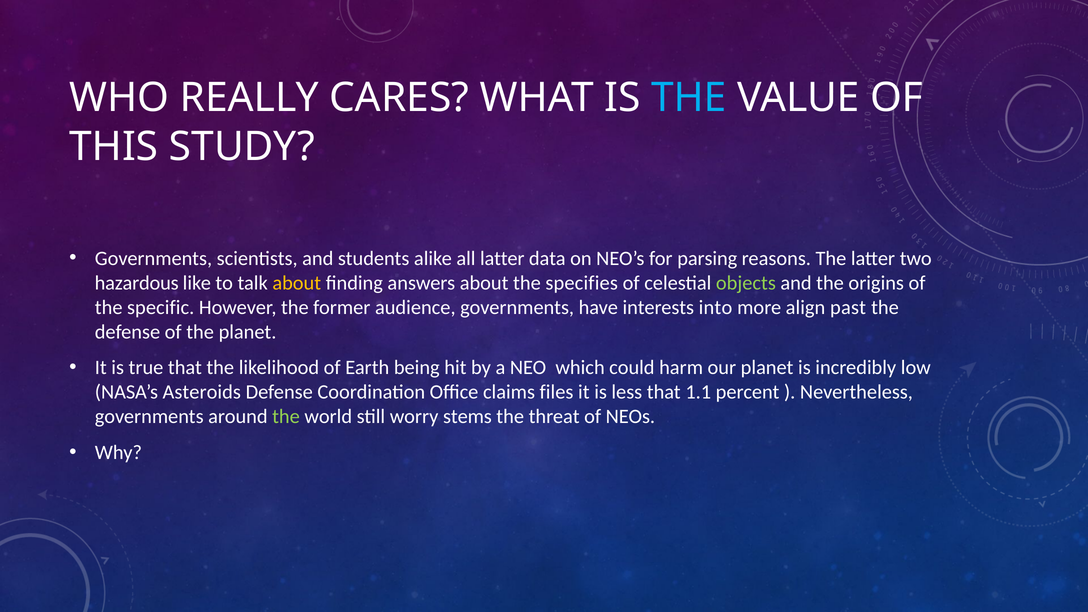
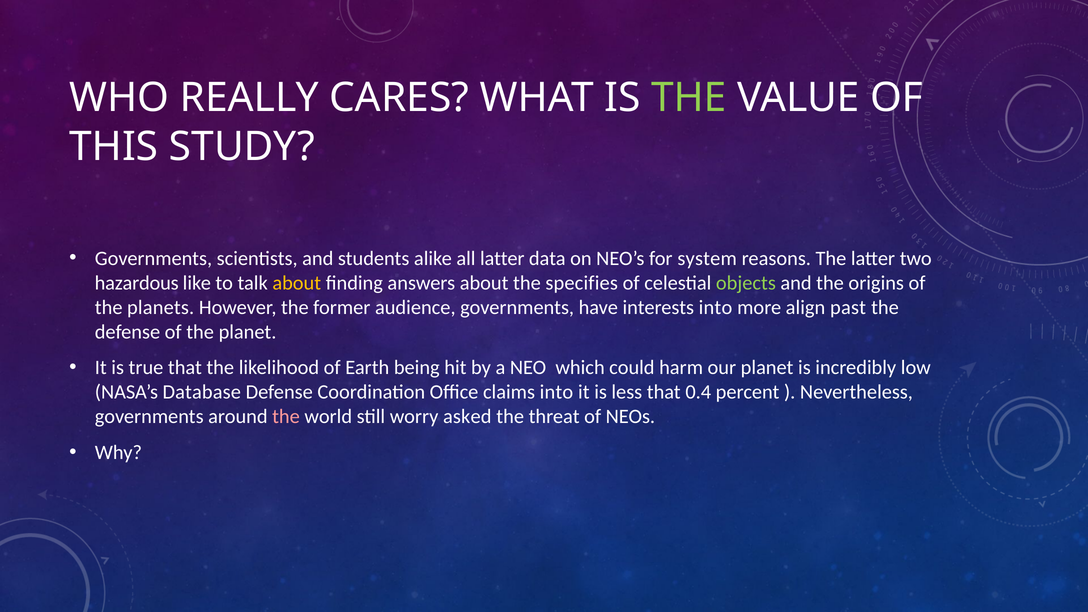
THE at (689, 98) colour: light blue -> light green
parsing: parsing -> system
specific: specific -> planets
Asteroids: Asteroids -> Database
claims files: files -> into
1.1: 1.1 -> 0.4
the at (286, 417) colour: light green -> pink
stems: stems -> asked
